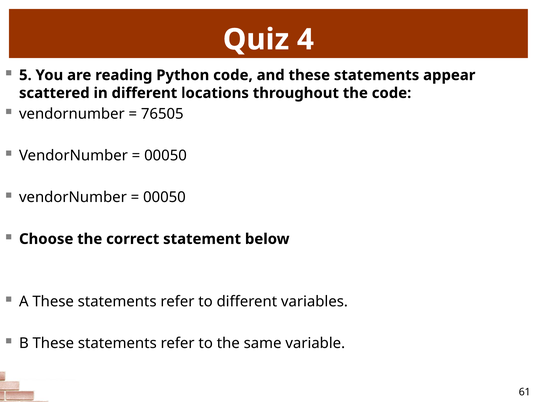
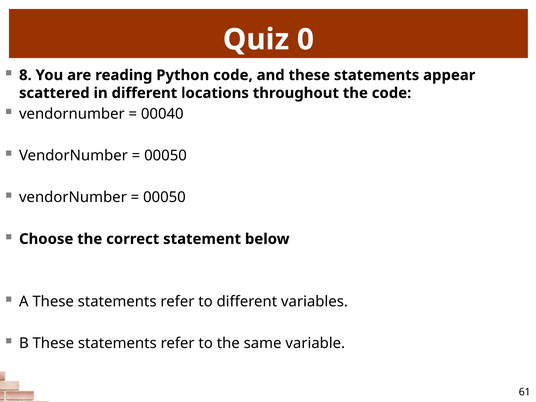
4: 4 -> 0
5: 5 -> 8
76505: 76505 -> 00040
